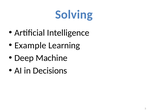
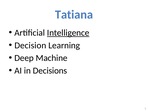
Solving: Solving -> Tatiana
Intelligence underline: none -> present
Example: Example -> Decision
